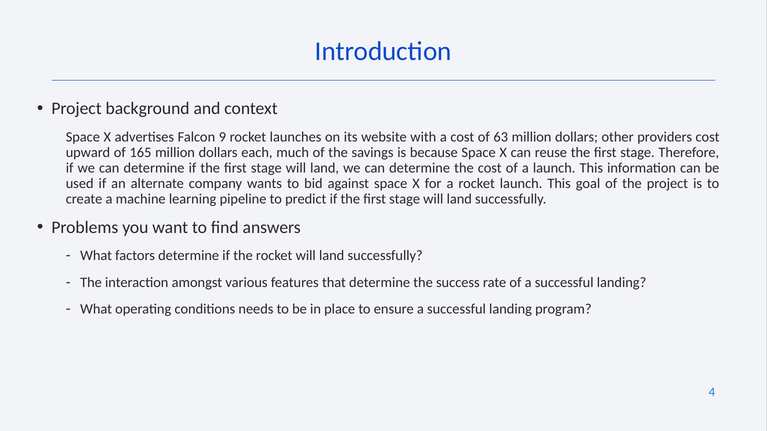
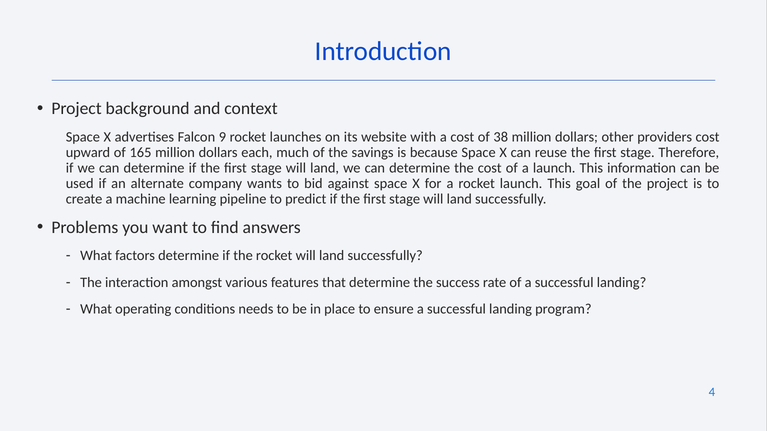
63: 63 -> 38
